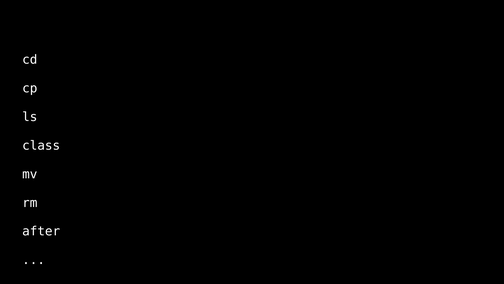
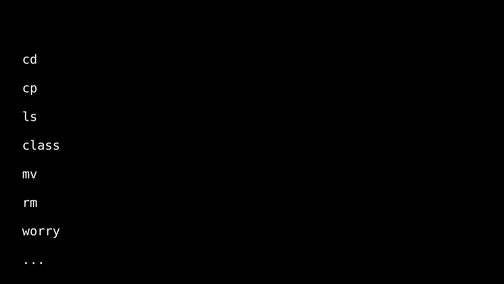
after: after -> worry
